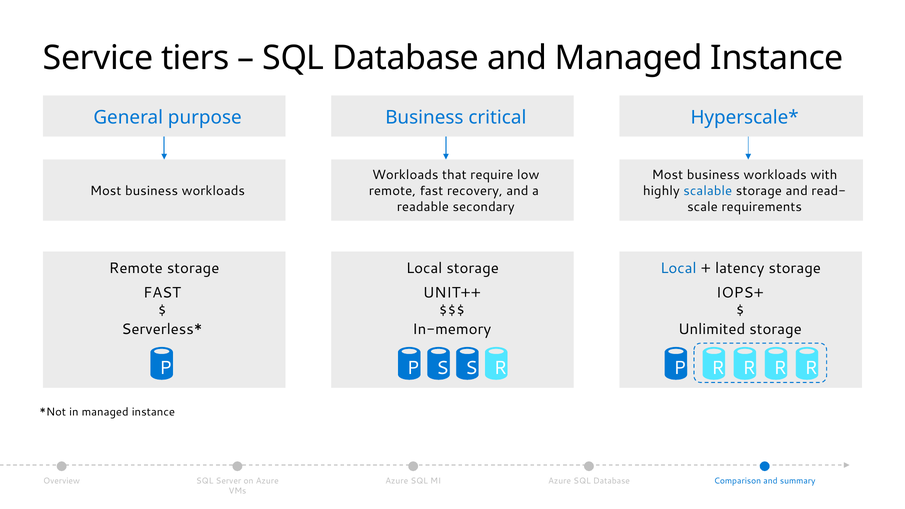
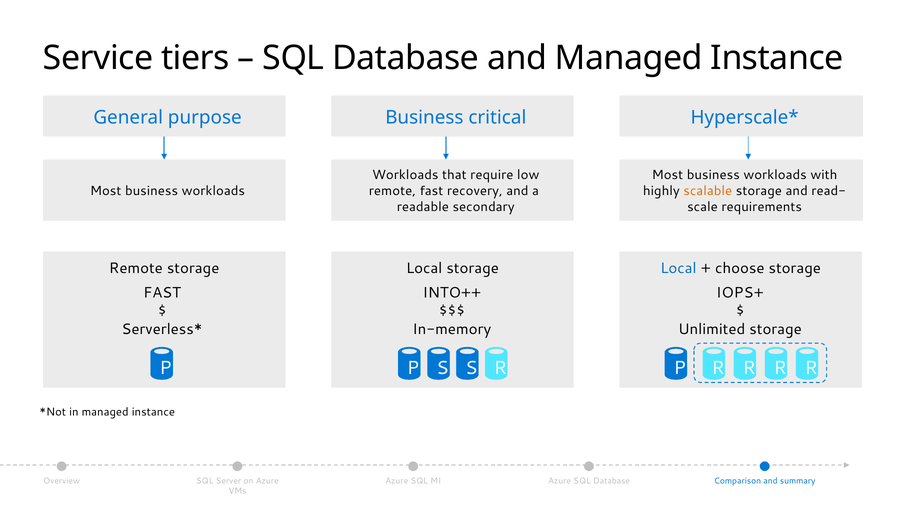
scalable colour: blue -> orange
latency: latency -> choose
UNIT++: UNIT++ -> INTO++
